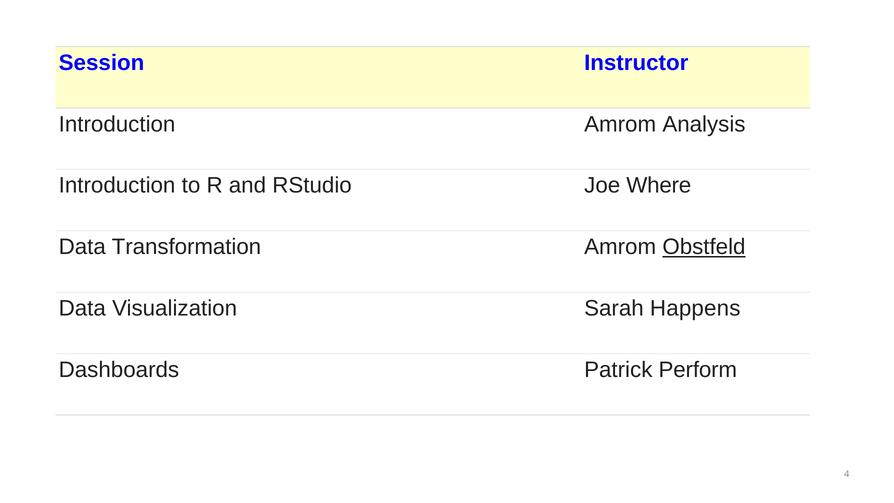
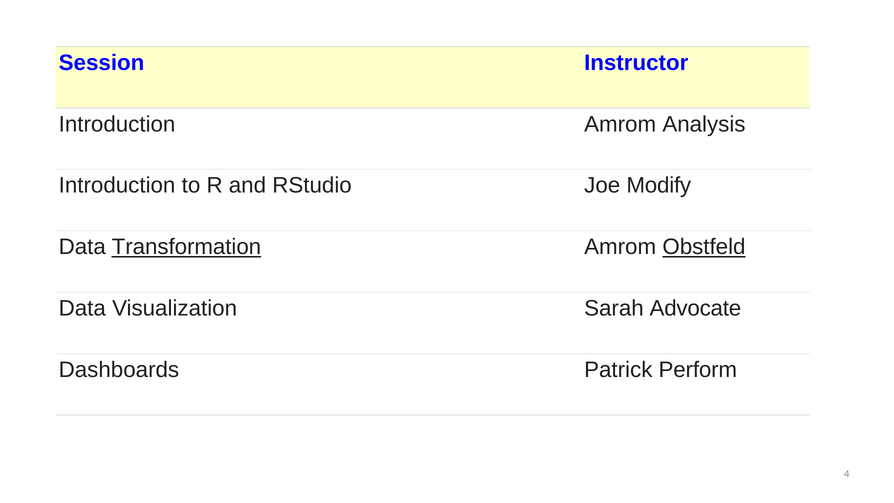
Where: Where -> Modify
Transformation underline: none -> present
Happens: Happens -> Advocate
